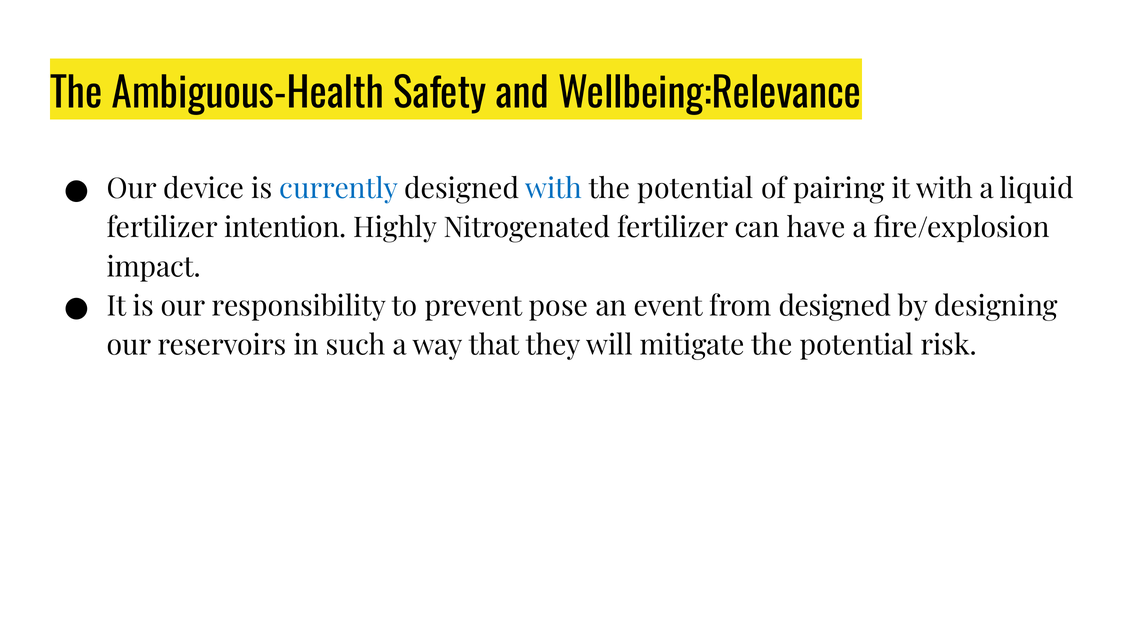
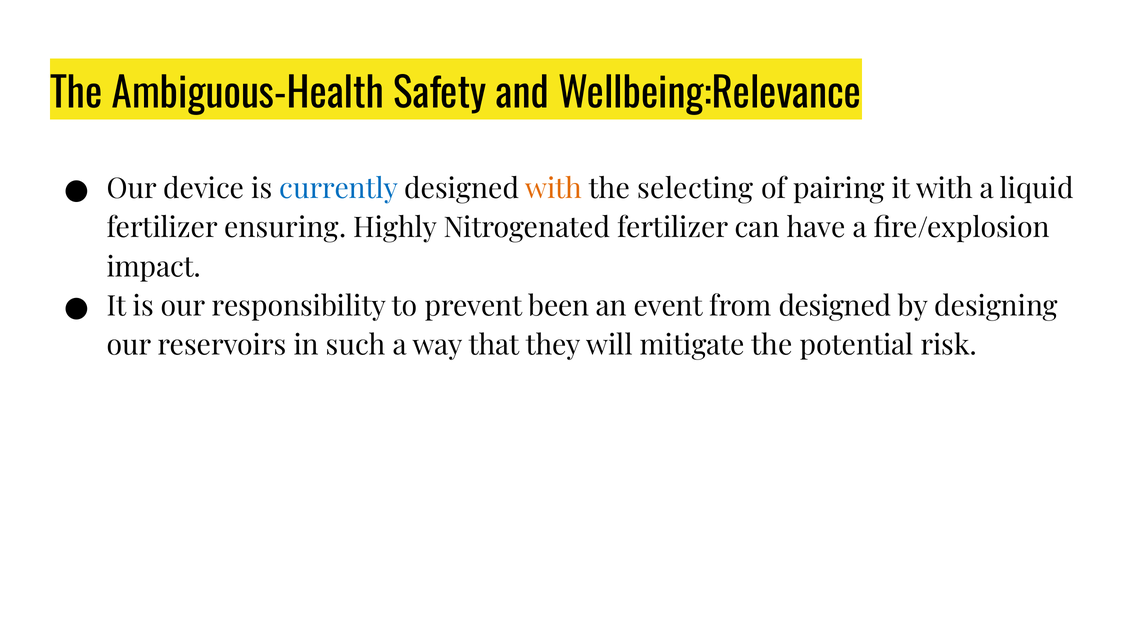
with at (554, 189) colour: blue -> orange
potential at (695, 189): potential -> selecting
intention: intention -> ensuring
pose: pose -> been
